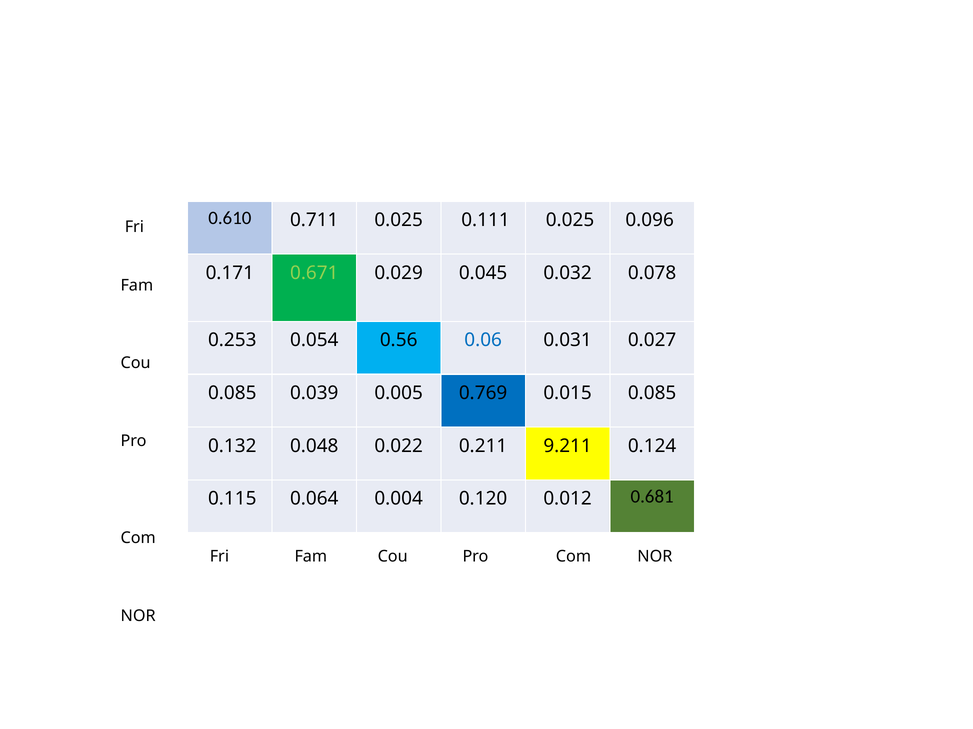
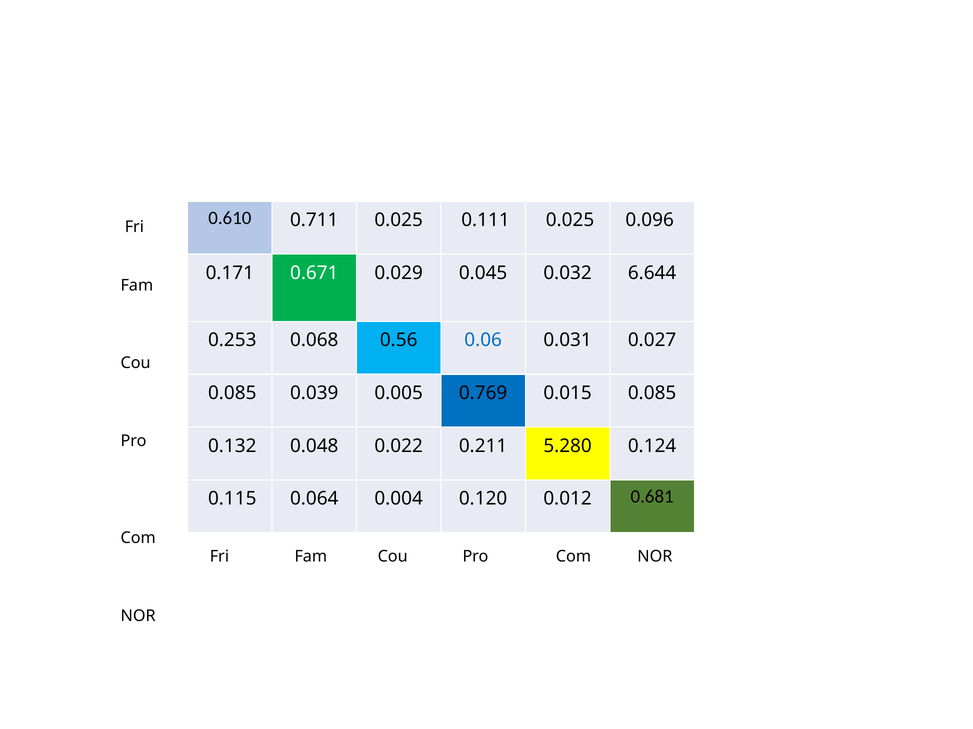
0.671 colour: light green -> white
0.078: 0.078 -> 6.644
0.054: 0.054 -> 0.068
9.211: 9.211 -> 5.280
